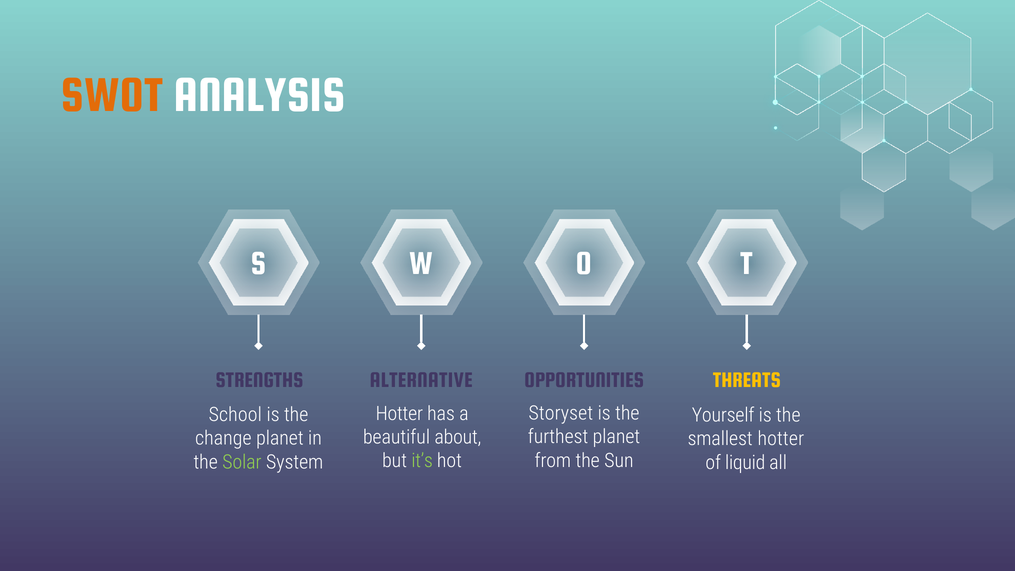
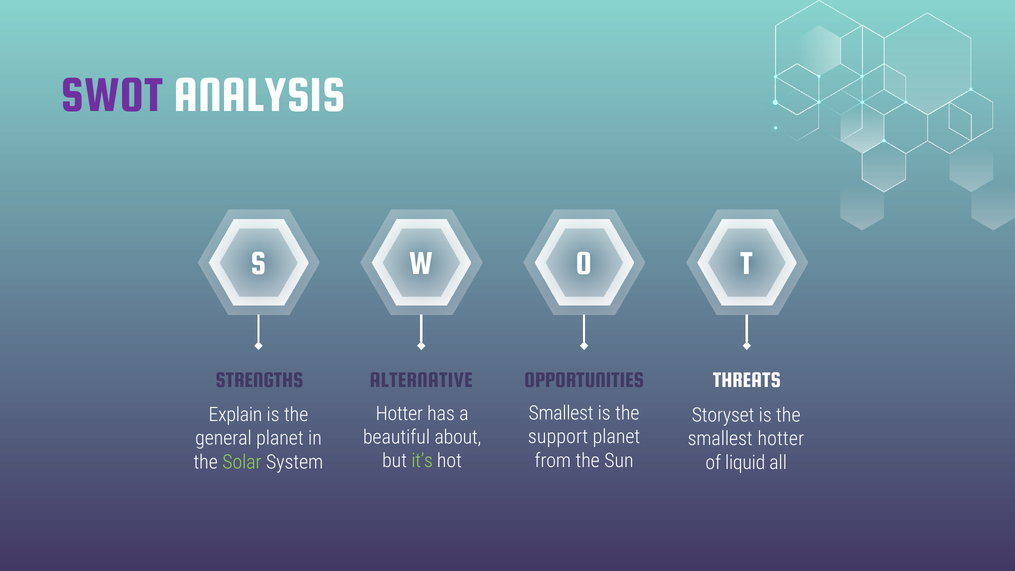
SWOT colour: orange -> purple
THREATS colour: yellow -> white
Storyset at (561, 413): Storyset -> Smallest
School: School -> Explain
Yourself: Yourself -> Storyset
furthest: furthest -> support
change: change -> general
